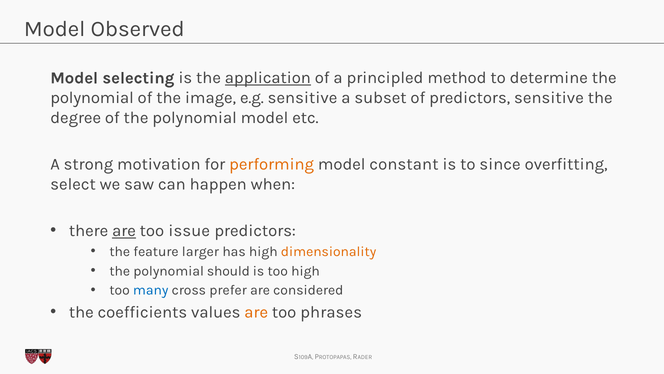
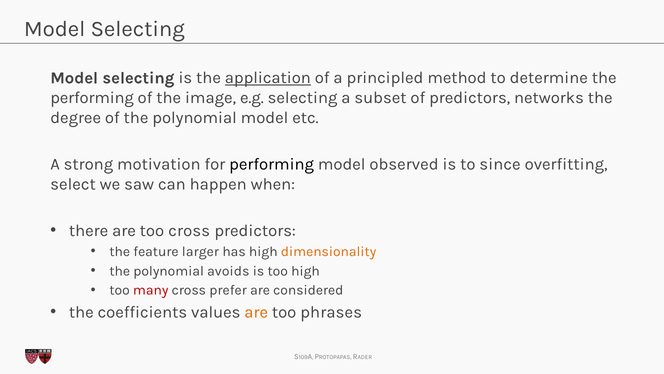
Observed at (138, 29): Observed -> Selecting
polynomial at (92, 98): polynomial -> performing
e.g sensitive: sensitive -> selecting
predictors sensitive: sensitive -> networks
performing at (272, 164) colour: orange -> black
constant: constant -> observed
are at (124, 230) underline: present -> none
too issue: issue -> cross
should: should -> avoids
many colour: blue -> red
